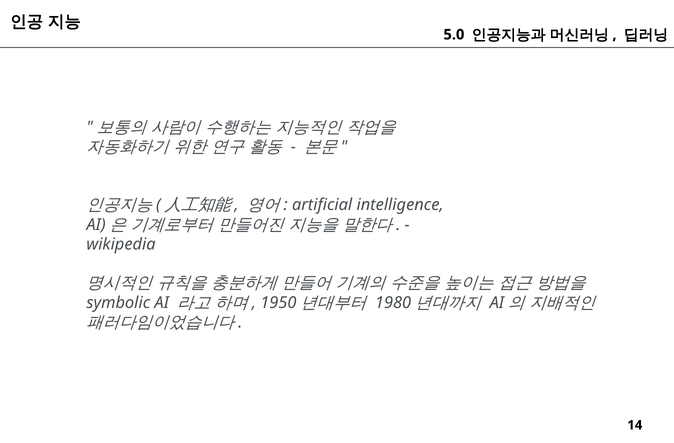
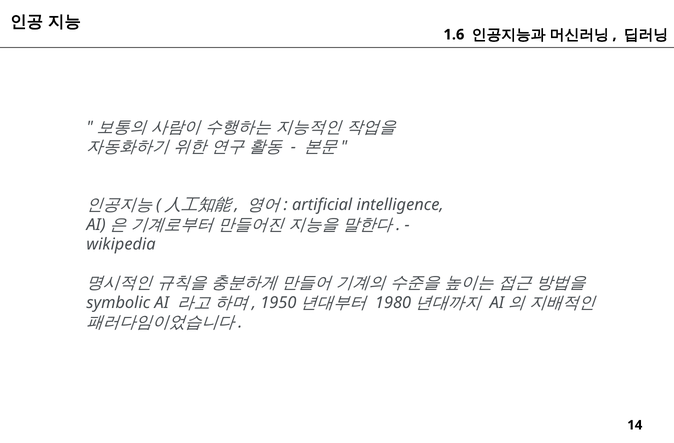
5.0: 5.0 -> 1.6
